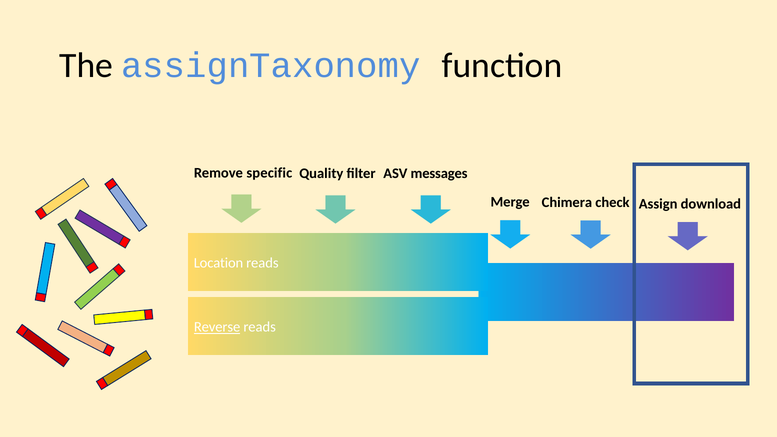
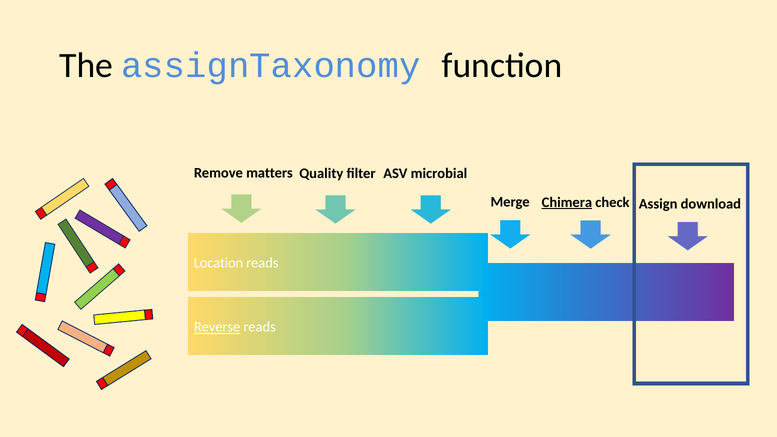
specific: specific -> matters
messages: messages -> microbial
Chimera underline: none -> present
